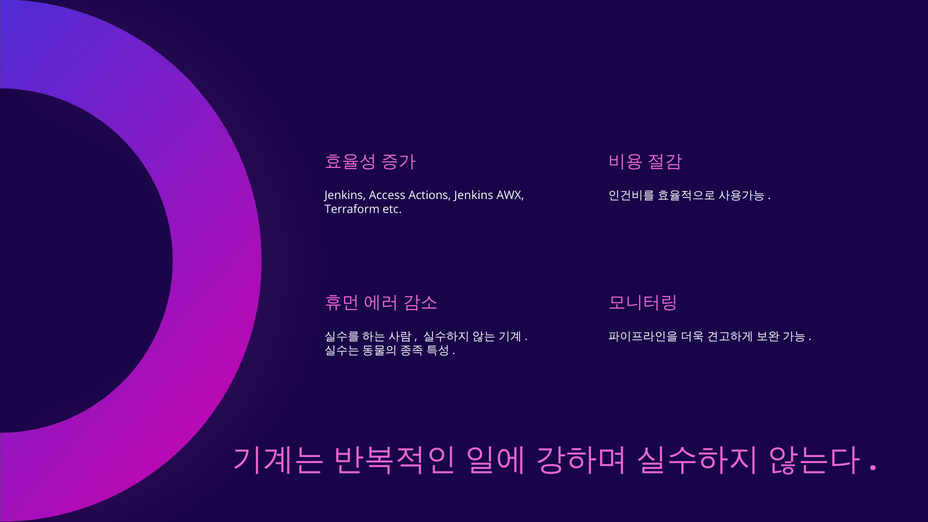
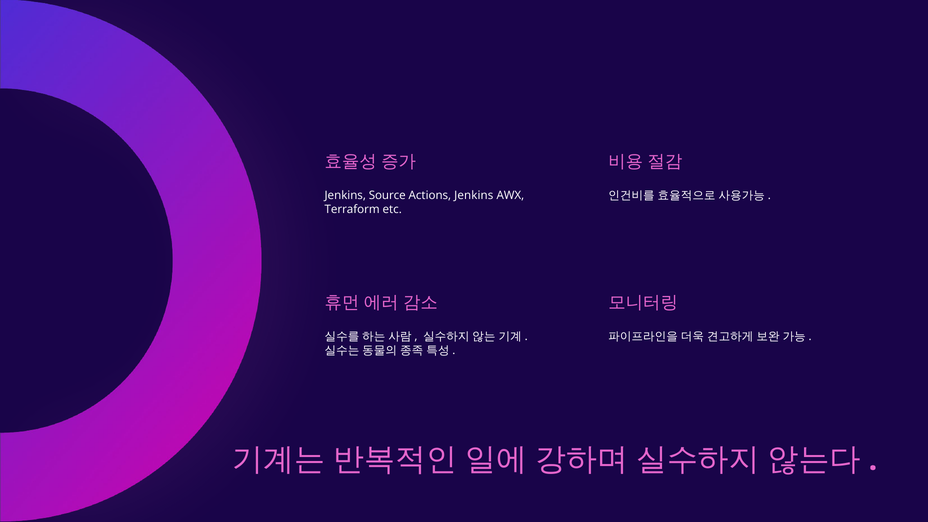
Access: Access -> Source
